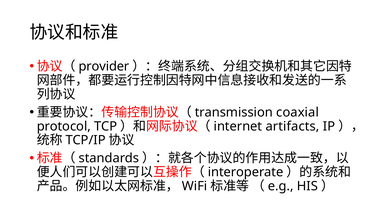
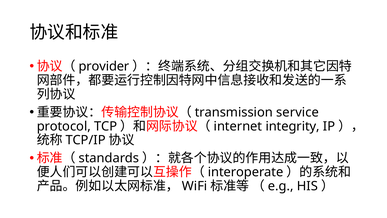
coaxial: coaxial -> service
artifacts: artifacts -> integrity
